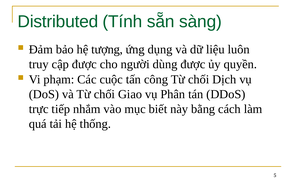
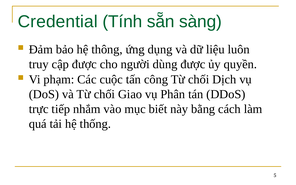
Distributed: Distributed -> Credential
tượng: tượng -> thông
